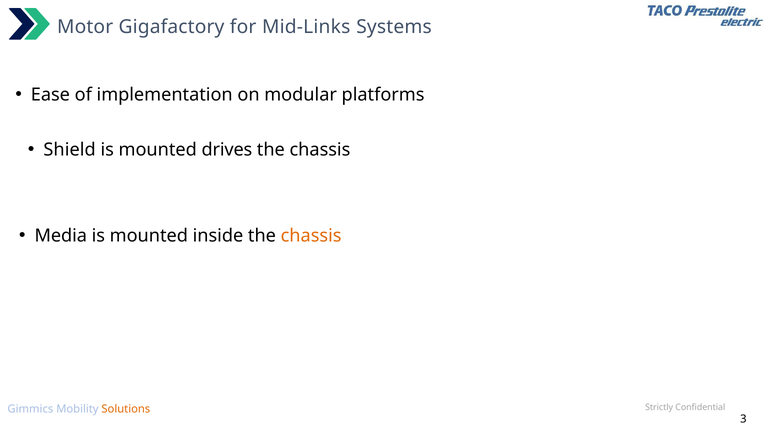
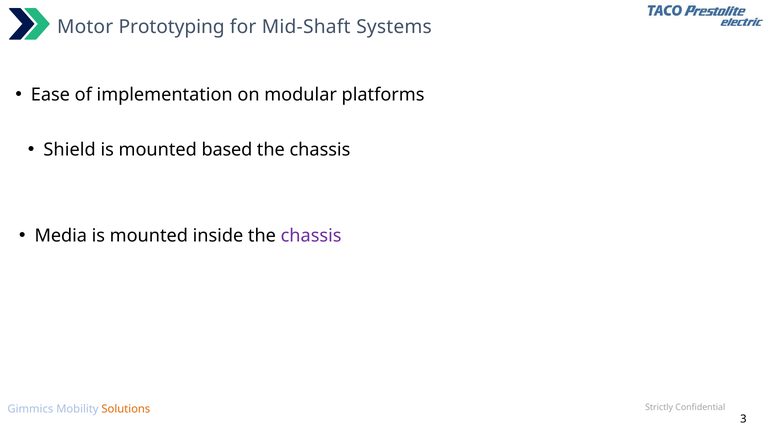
Gigafactory: Gigafactory -> Prototyping
Mid-Links: Mid-Links -> Mid-Shaft
drives: drives -> based
chassis at (311, 236) colour: orange -> purple
